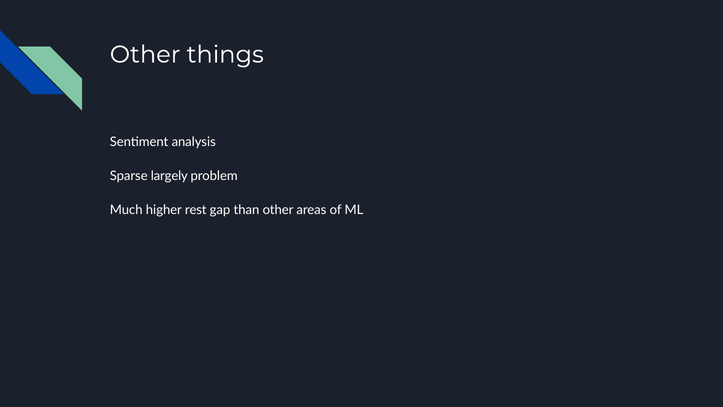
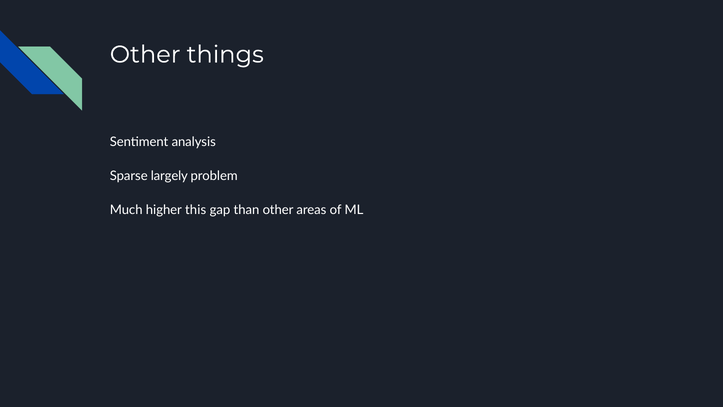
rest: rest -> this
